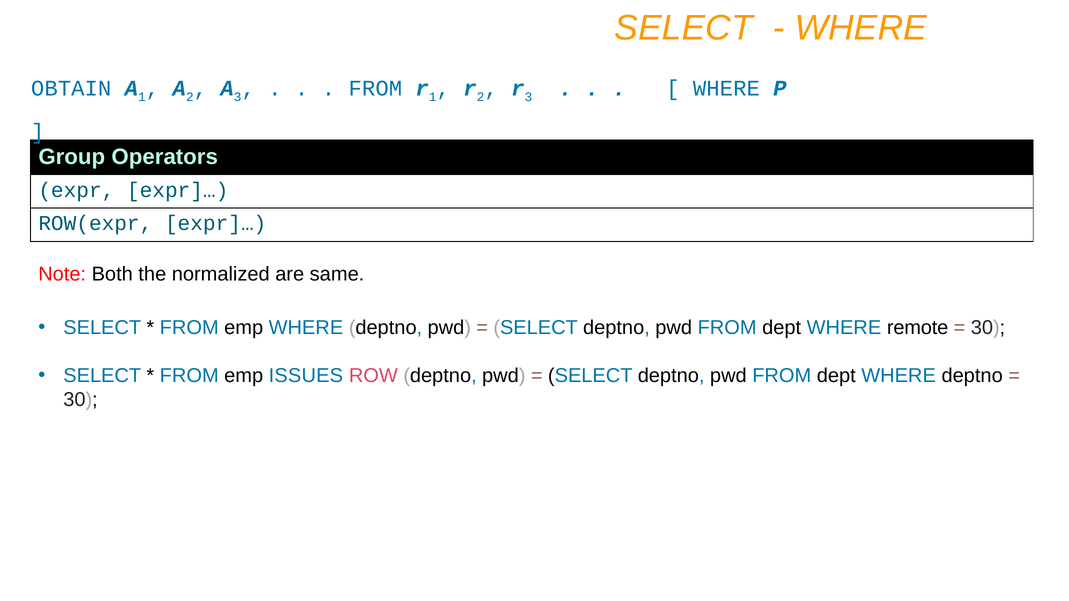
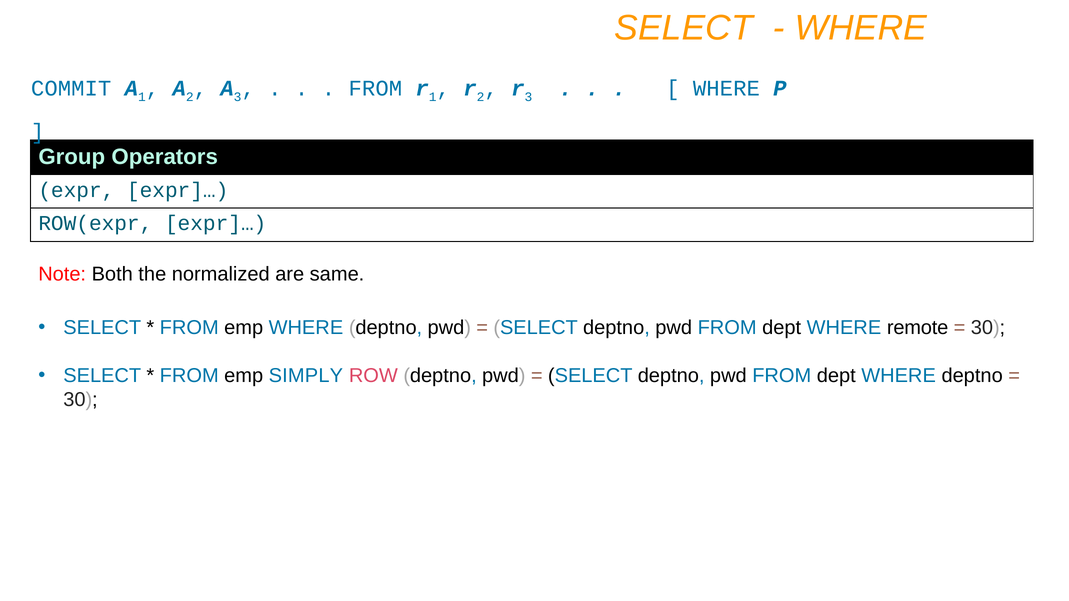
OBTAIN: OBTAIN -> COMMIT
ISSUES: ISSUES -> SIMPLY
